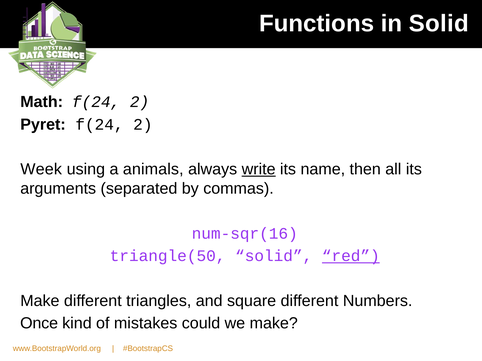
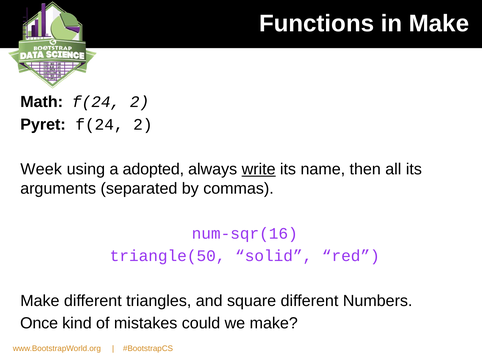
in Solid: Solid -> Make
animals: animals -> adopted
red underline: present -> none
